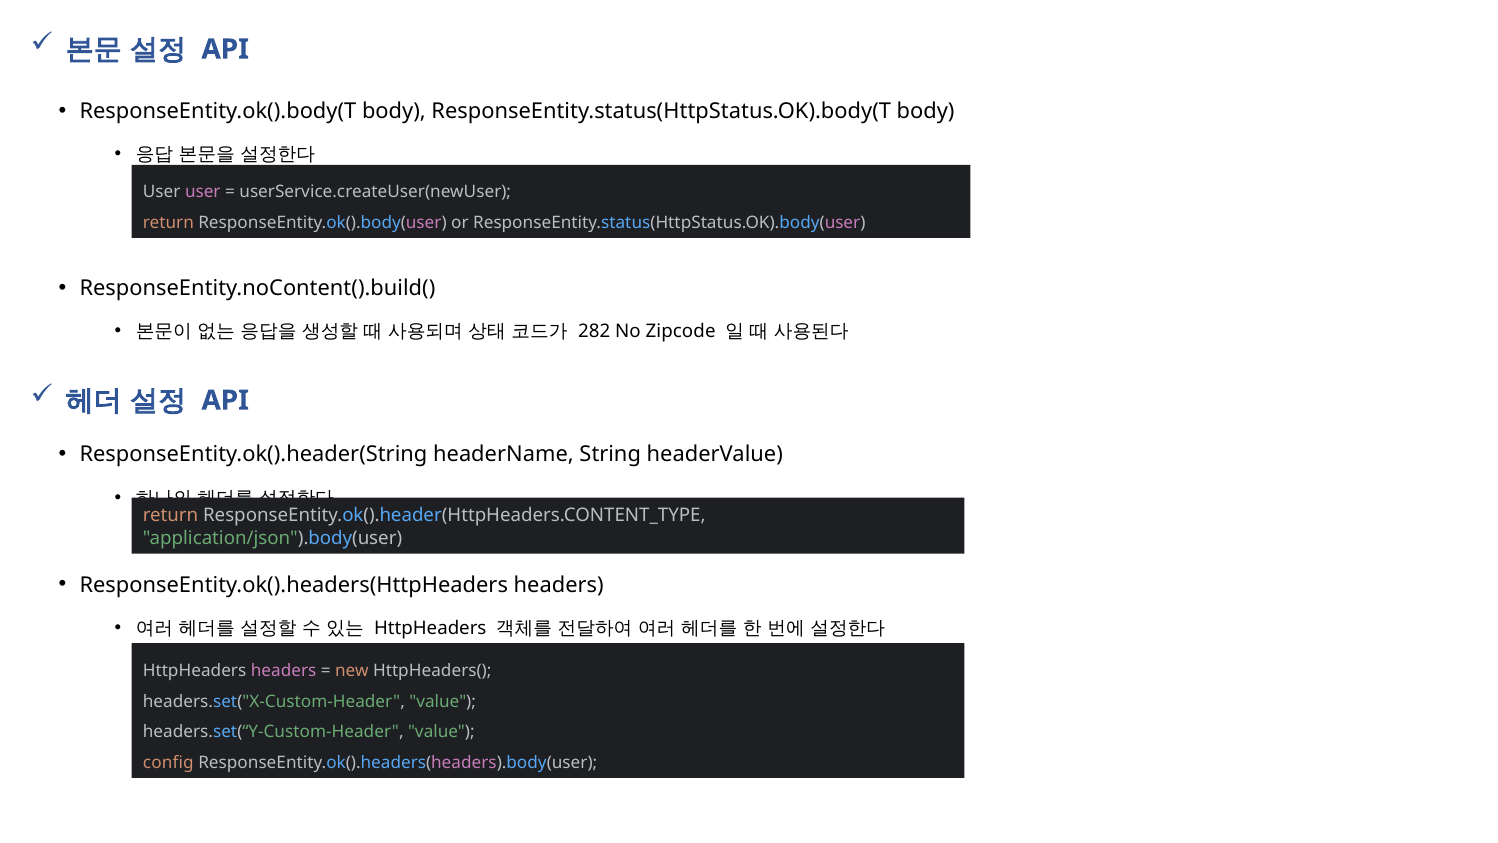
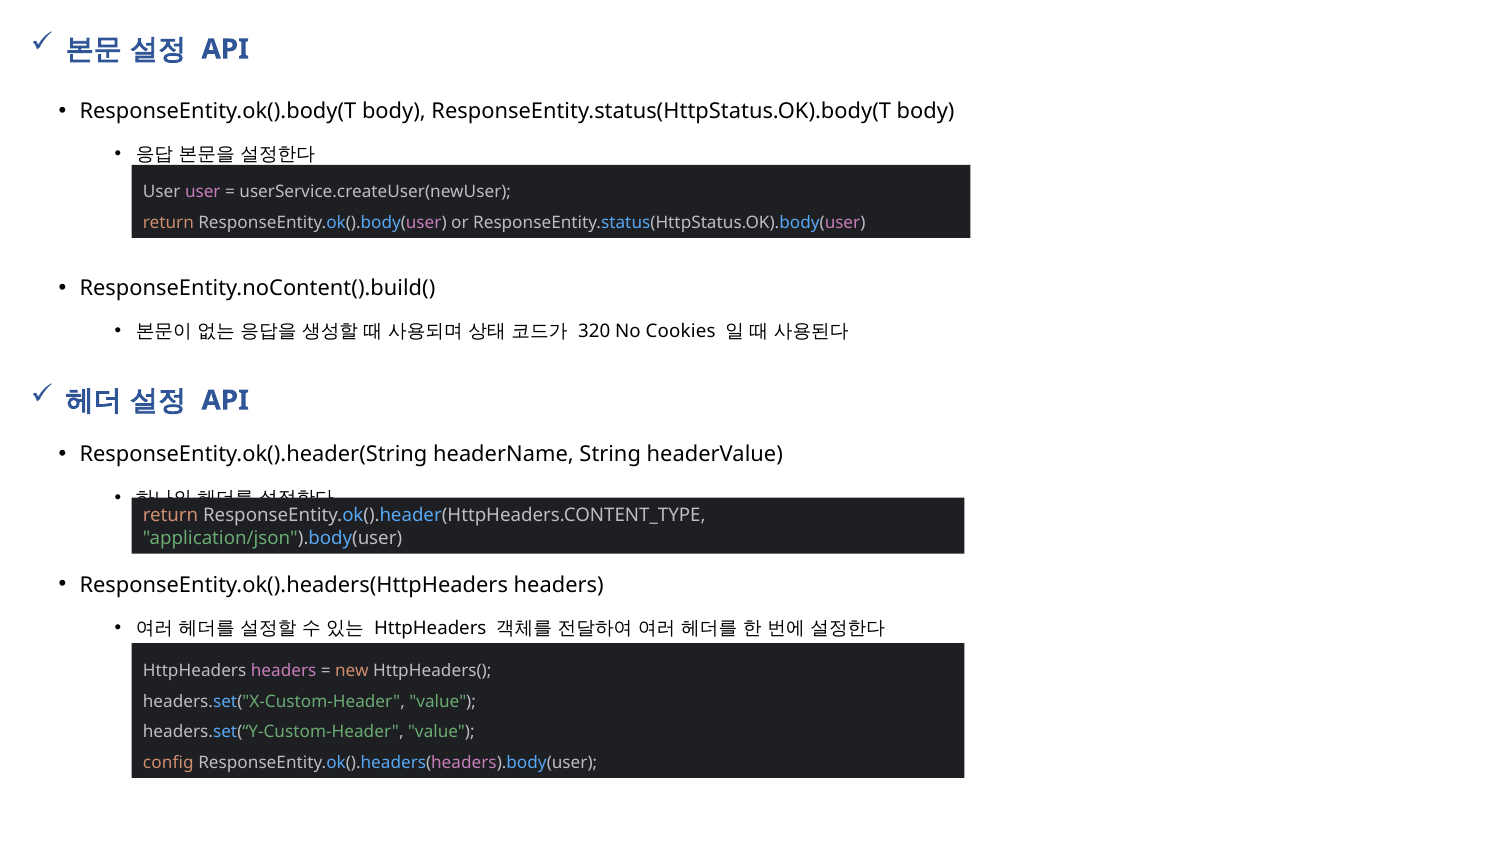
282: 282 -> 320
Zipcode: Zipcode -> Cookies
